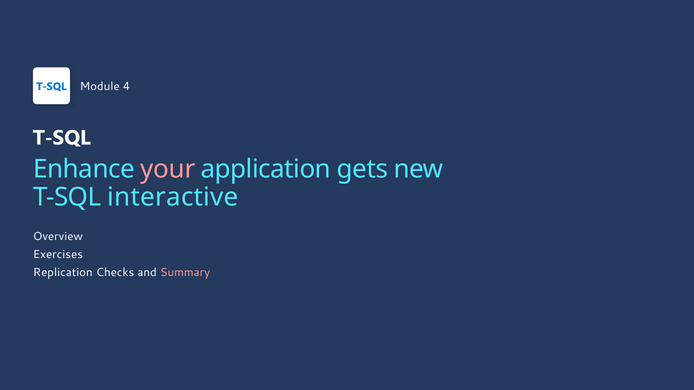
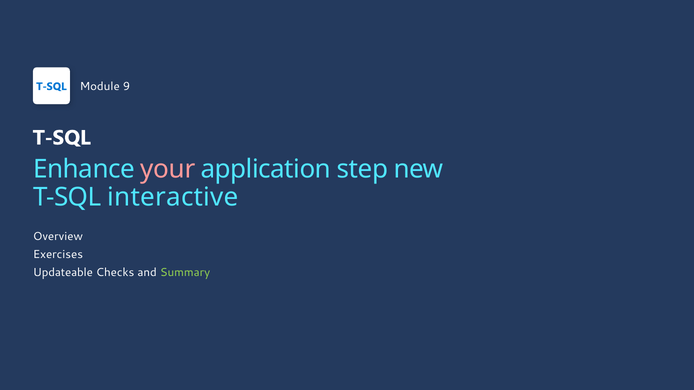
4: 4 -> 9
gets: gets -> step
Replication: Replication -> Updateable
Summary colour: pink -> light green
